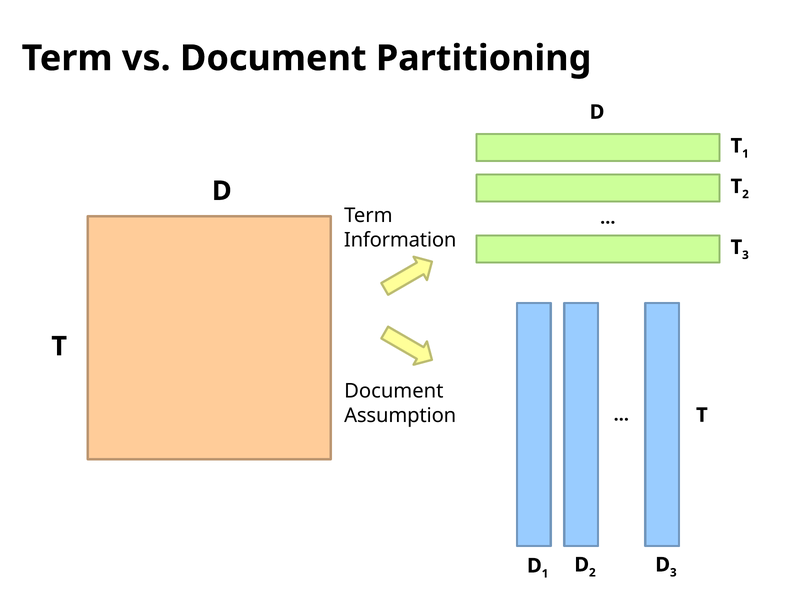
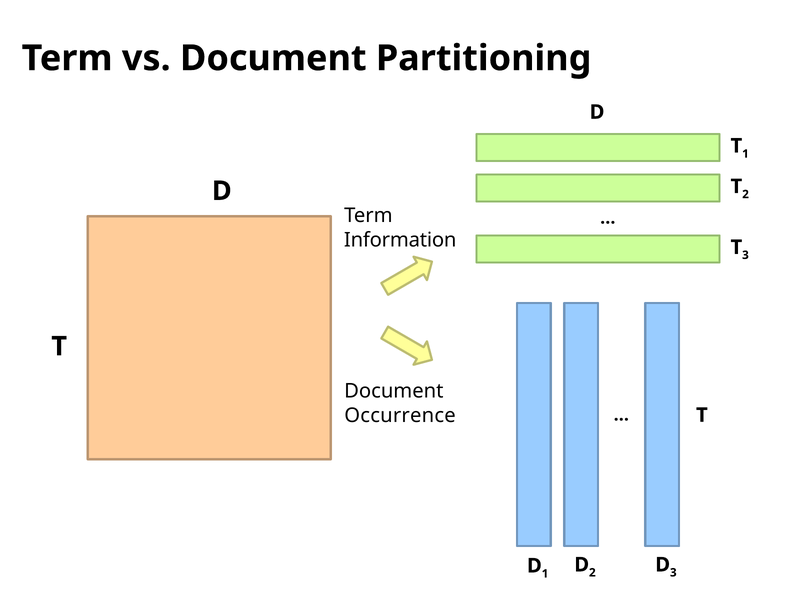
Assumption: Assumption -> Occurrence
